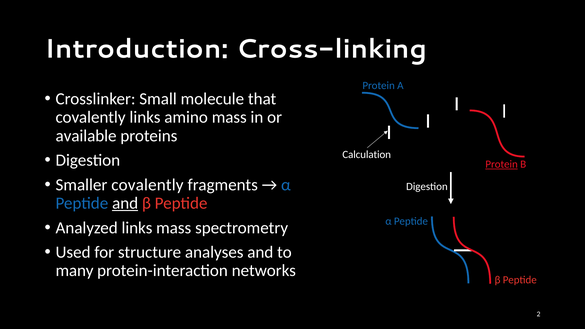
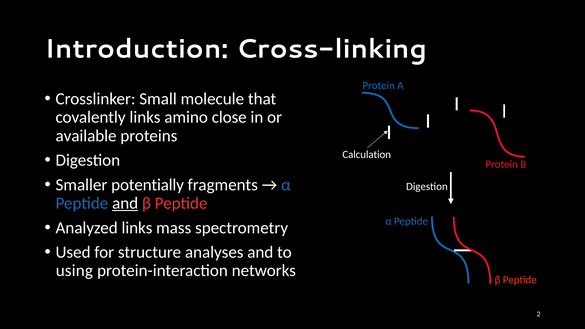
amino mass: mass -> close
Protein at (502, 164) underline: present -> none
Smaller covalently: covalently -> potentially
many: many -> using
